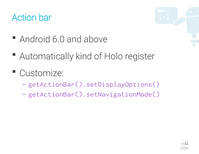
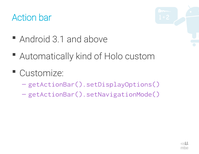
6.0: 6.0 -> 3.1
register: register -> custom
